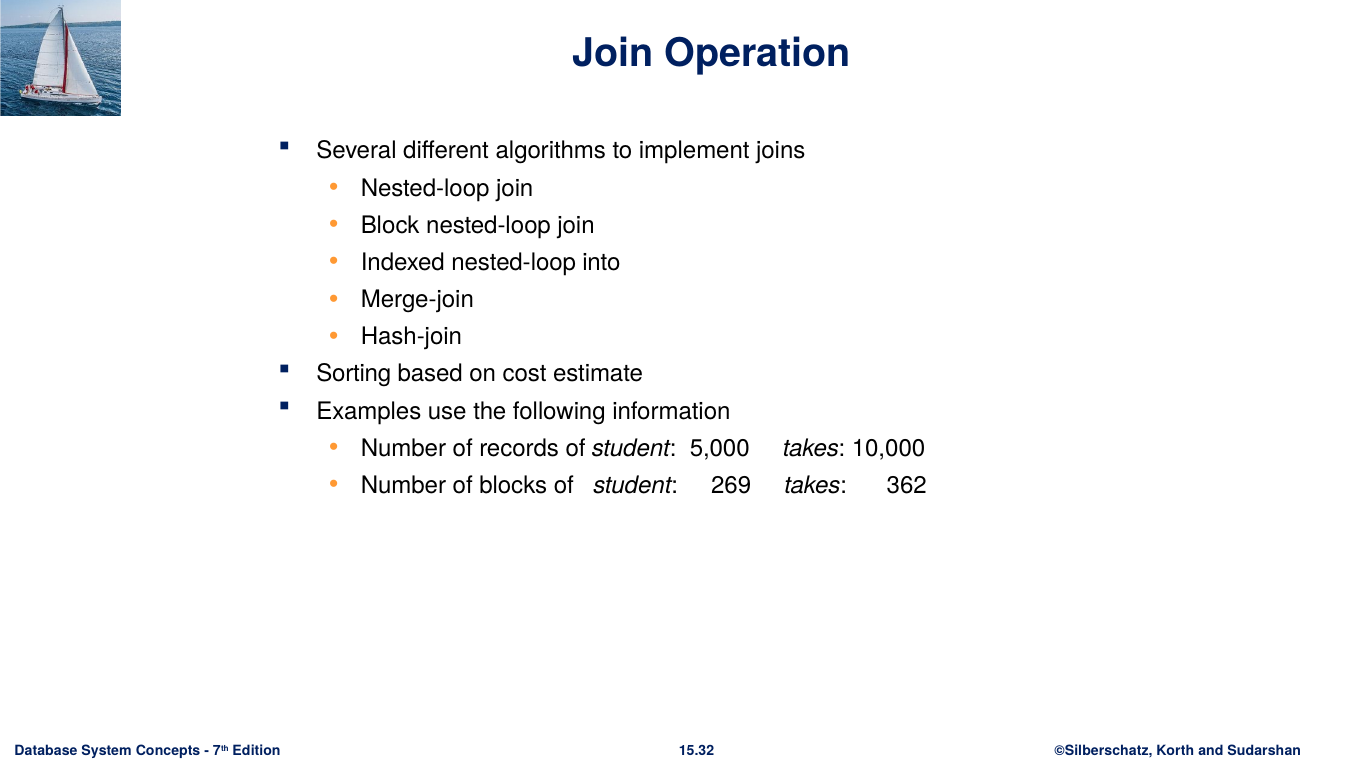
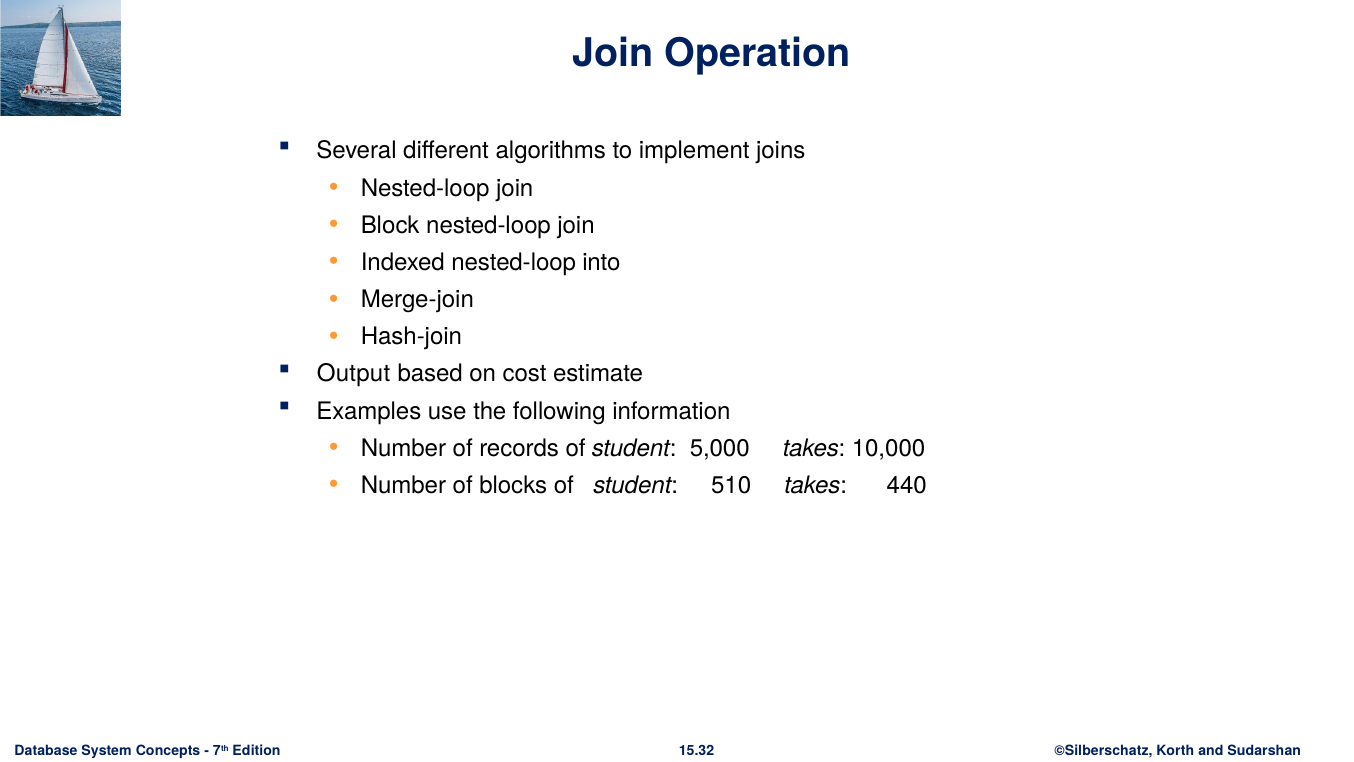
Sorting: Sorting -> Output
269: 269 -> 510
362: 362 -> 440
